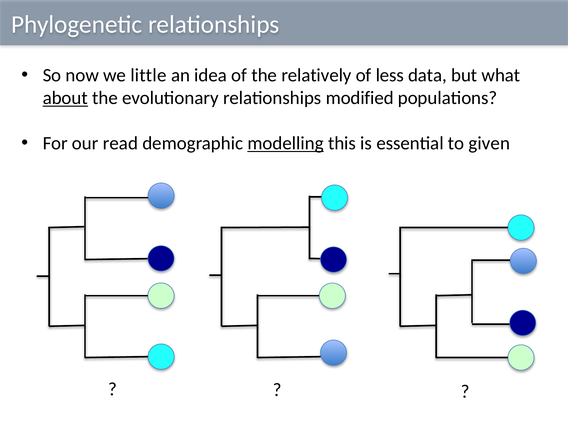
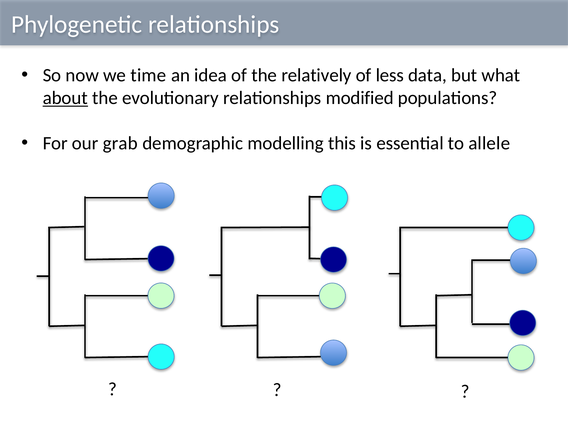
little: little -> time
read: read -> grab
modelling underline: present -> none
given: given -> allele
